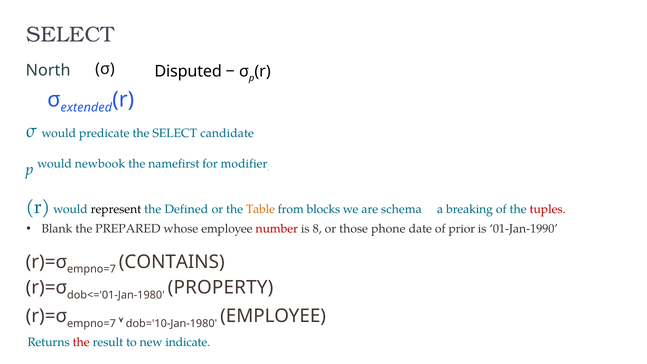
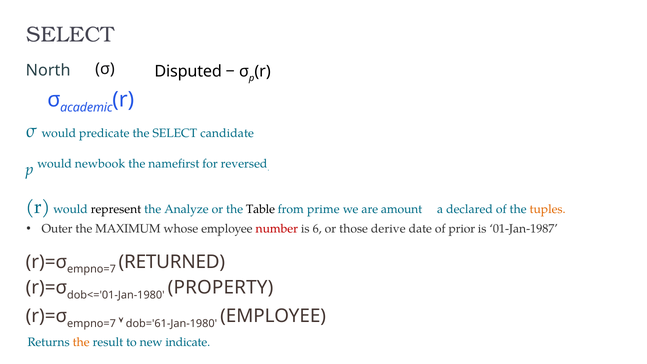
extended: extended -> academic
modifier: modifier -> reversed
Defined: Defined -> Analyze
Table colour: orange -> black
blocks: blocks -> prime
schema: schema -> amount
breaking: breaking -> declared
tuples colour: red -> orange
Blank: Blank -> Outer
PREPARED: PREPARED -> MAXIMUM
8: 8 -> 6
phone: phone -> derive
01-Jan-1990: 01-Jan-1990 -> 01-Jan-1987
CONTAINS: CONTAINS -> RETURNED
dob='10-Jan-1980: dob='10-Jan-1980 -> dob='61-Jan-1980
the at (81, 342) colour: red -> orange
